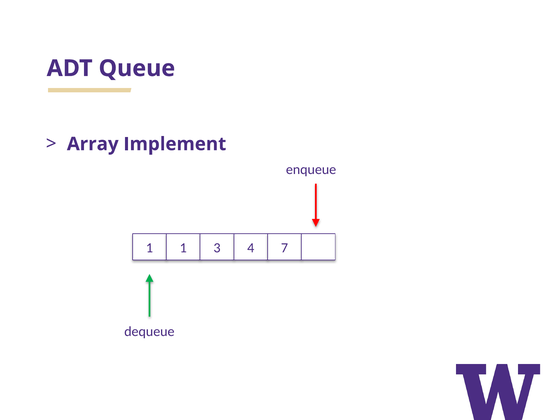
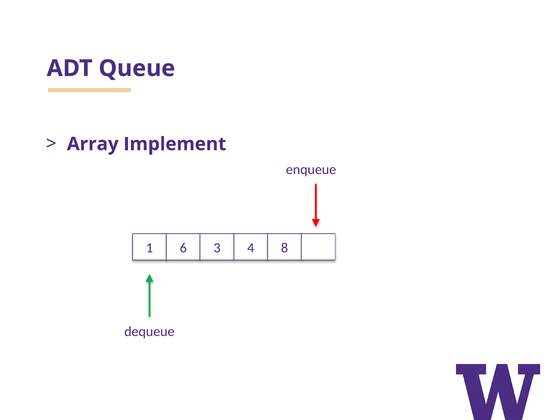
1 1: 1 -> 6
7: 7 -> 8
